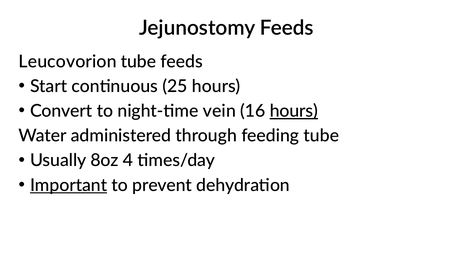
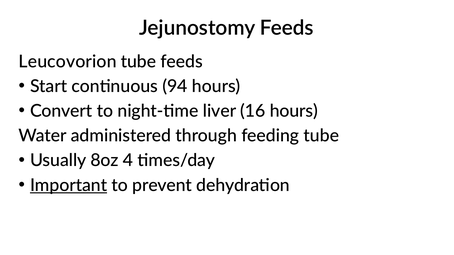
25: 25 -> 94
vein: vein -> liver
hours at (294, 111) underline: present -> none
